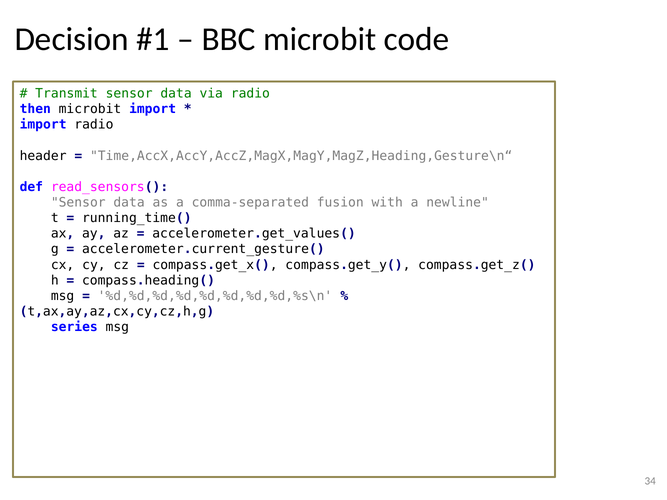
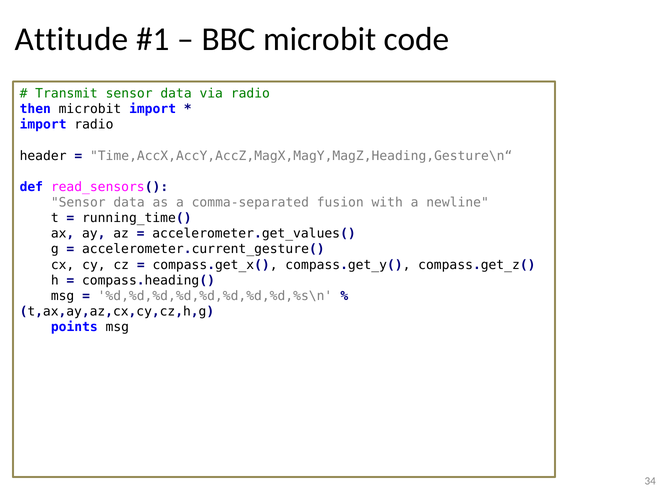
Decision: Decision -> Attitude
series: series -> points
